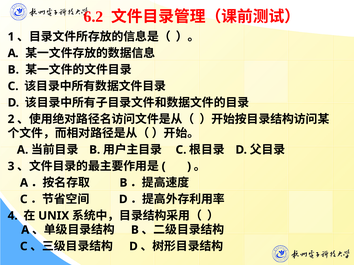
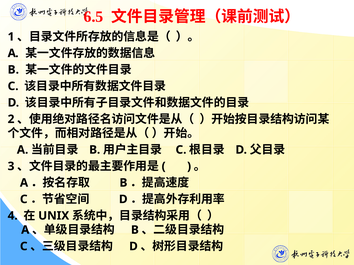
6.2: 6.2 -> 6.5
